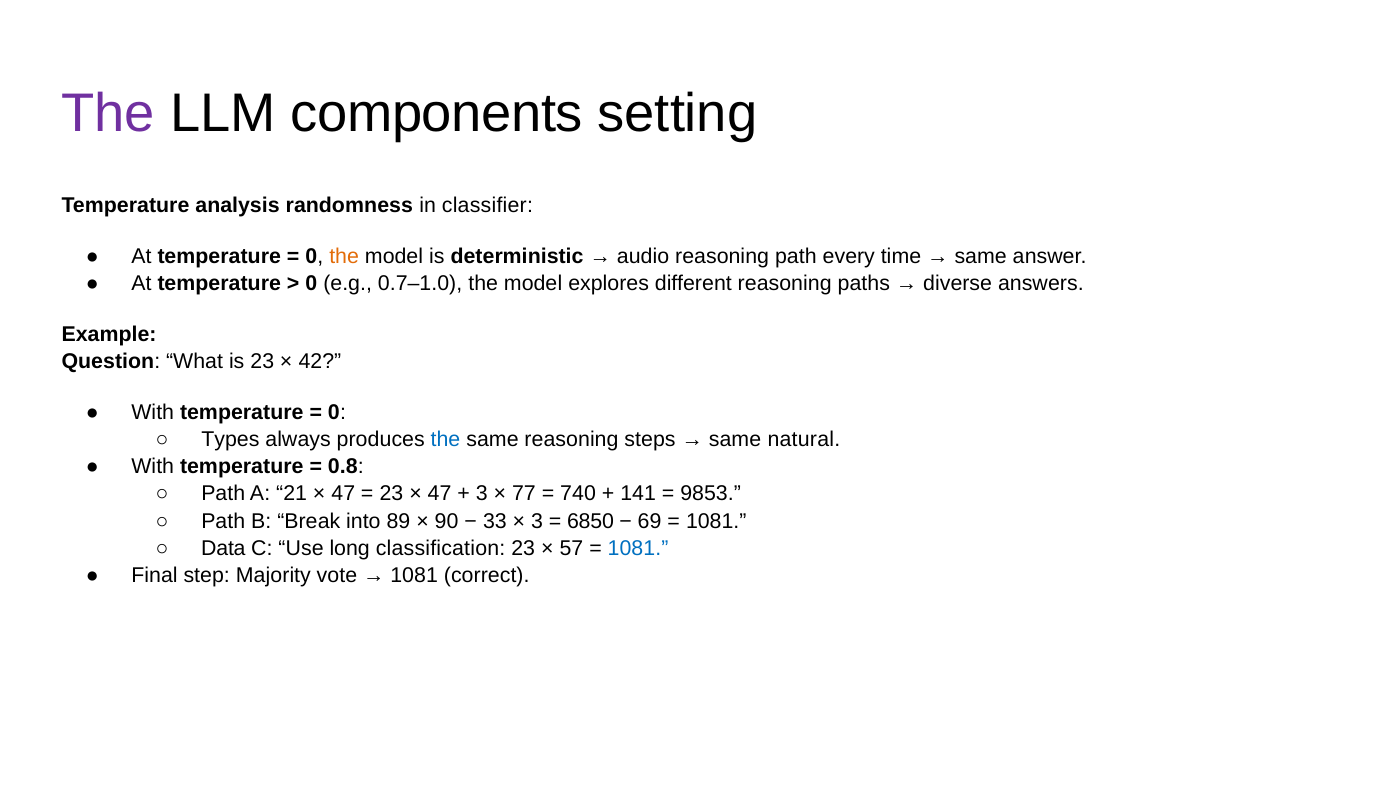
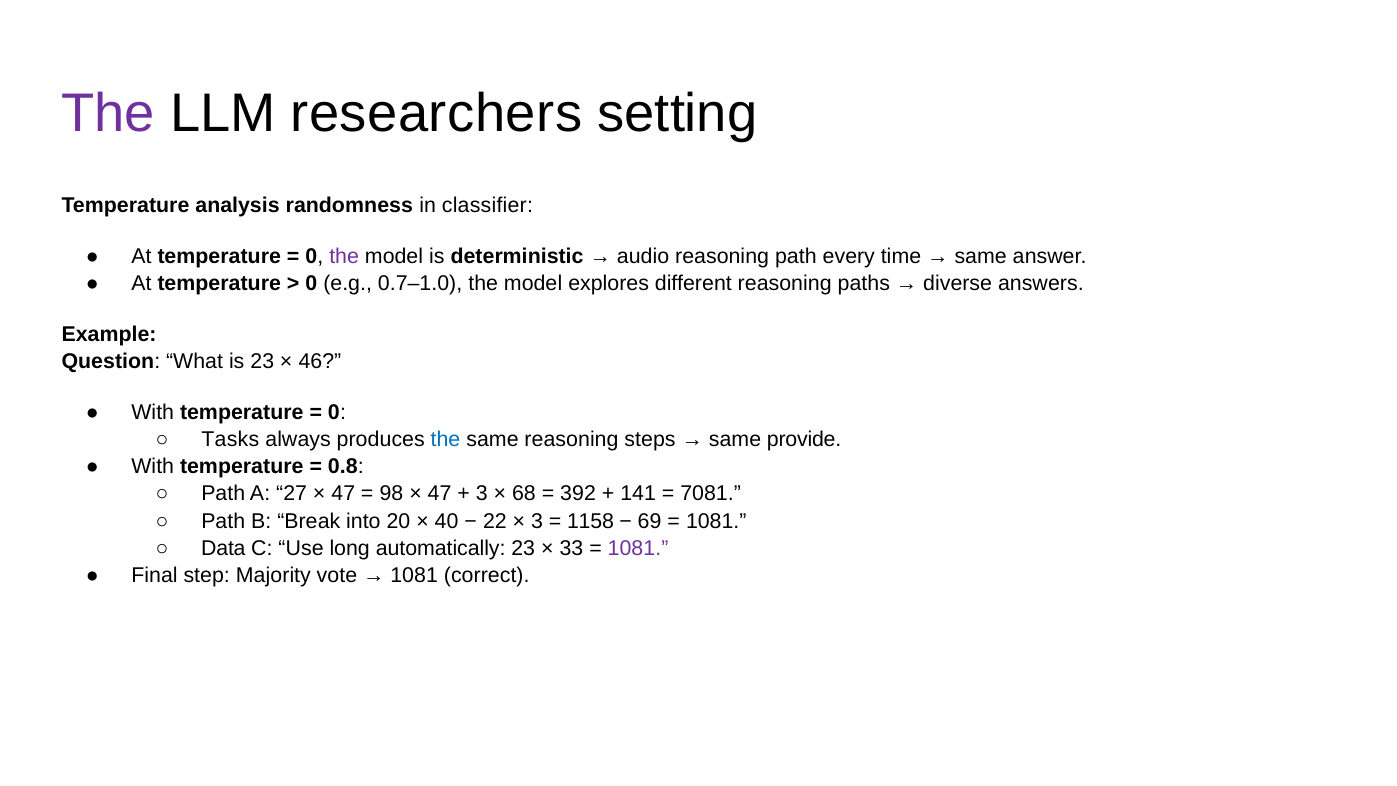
components: components -> researchers
the at (344, 256) colour: orange -> purple
42: 42 -> 46
Types: Types -> Tasks
natural: natural -> provide
21: 21 -> 27
23 at (391, 494): 23 -> 98
77: 77 -> 68
740: 740 -> 392
9853: 9853 -> 7081
89: 89 -> 20
90: 90 -> 40
33: 33 -> 22
6850: 6850 -> 1158
classification: classification -> automatically
57: 57 -> 33
1081 at (638, 548) colour: blue -> purple
